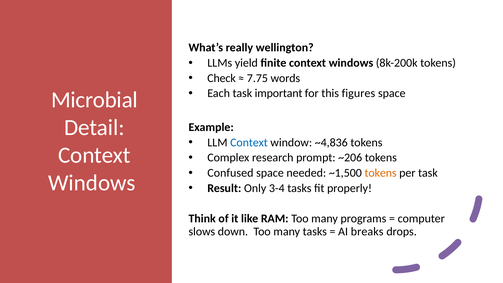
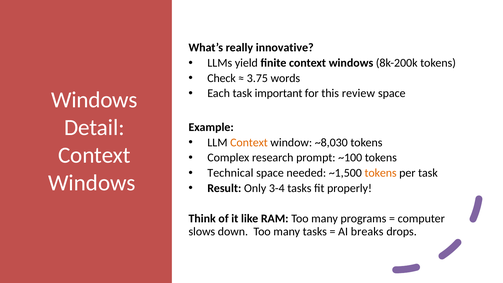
wellington: wellington -> innovative
7.75: 7.75 -> 3.75
figures: figures -> review
Microbial at (94, 100): Microbial -> Windows
Context at (249, 142) colour: blue -> orange
~4,836: ~4,836 -> ~8,030
~206: ~206 -> ~100
Confused: Confused -> Technical
